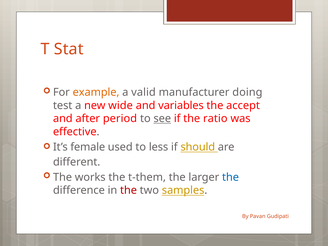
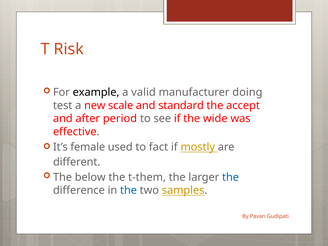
Stat: Stat -> Risk
example colour: orange -> black
wide: wide -> scale
variables: variables -> standard
see underline: present -> none
ratio: ratio -> wide
less: less -> fact
should: should -> mostly
works: works -> below
the at (129, 190) colour: red -> blue
